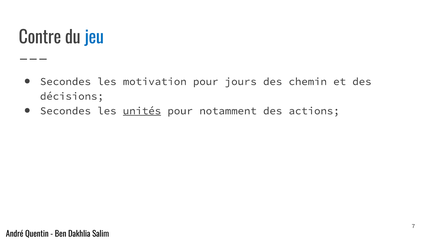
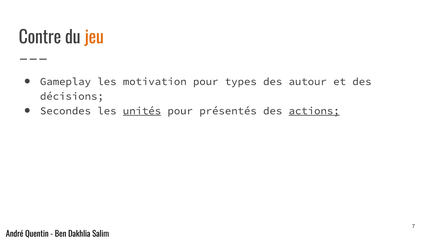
jeu colour: blue -> orange
Secondes at (65, 82): Secondes -> Gameplay
jours: jours -> types
chemin: chemin -> autour
notamment: notamment -> présentés
actions underline: none -> present
